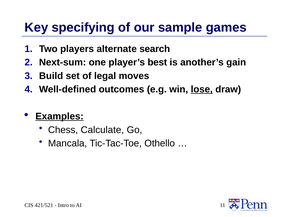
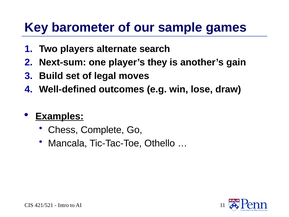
specifying: specifying -> barometer
best: best -> they
lose underline: present -> none
Calculate: Calculate -> Complete
